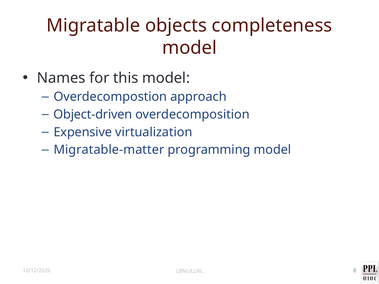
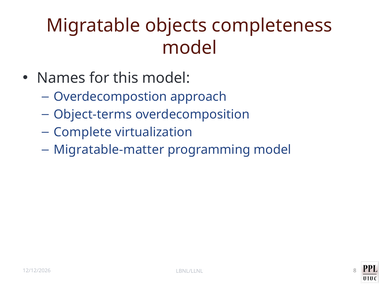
Object-driven: Object-driven -> Object-terms
Expensive: Expensive -> Complete
